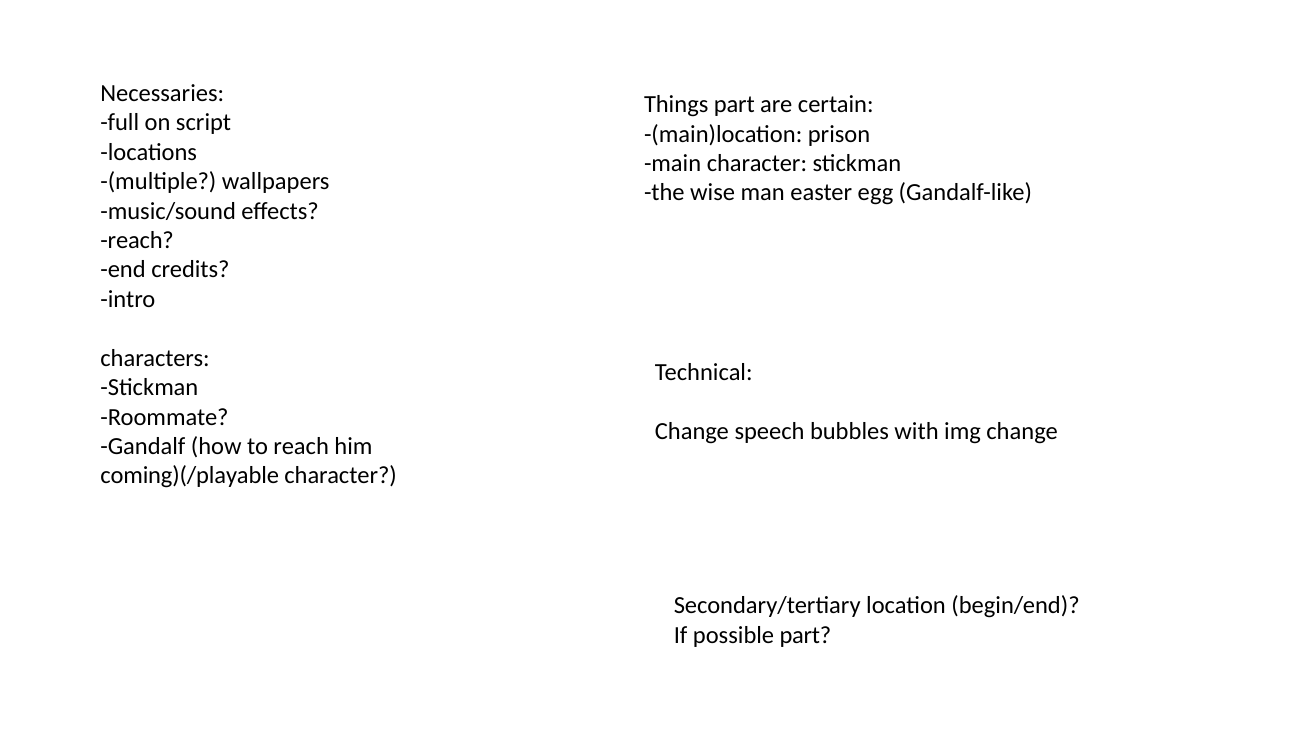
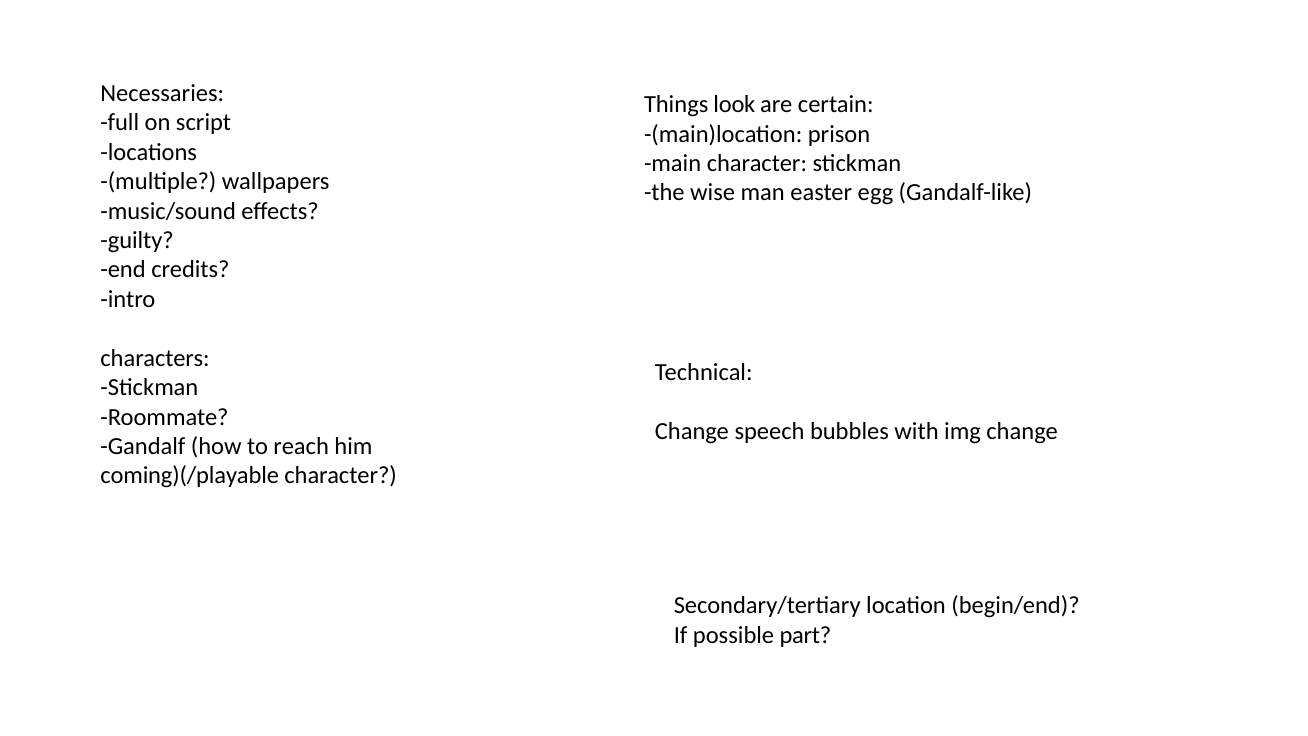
Things part: part -> look
reach at (137, 240): reach -> guilty
